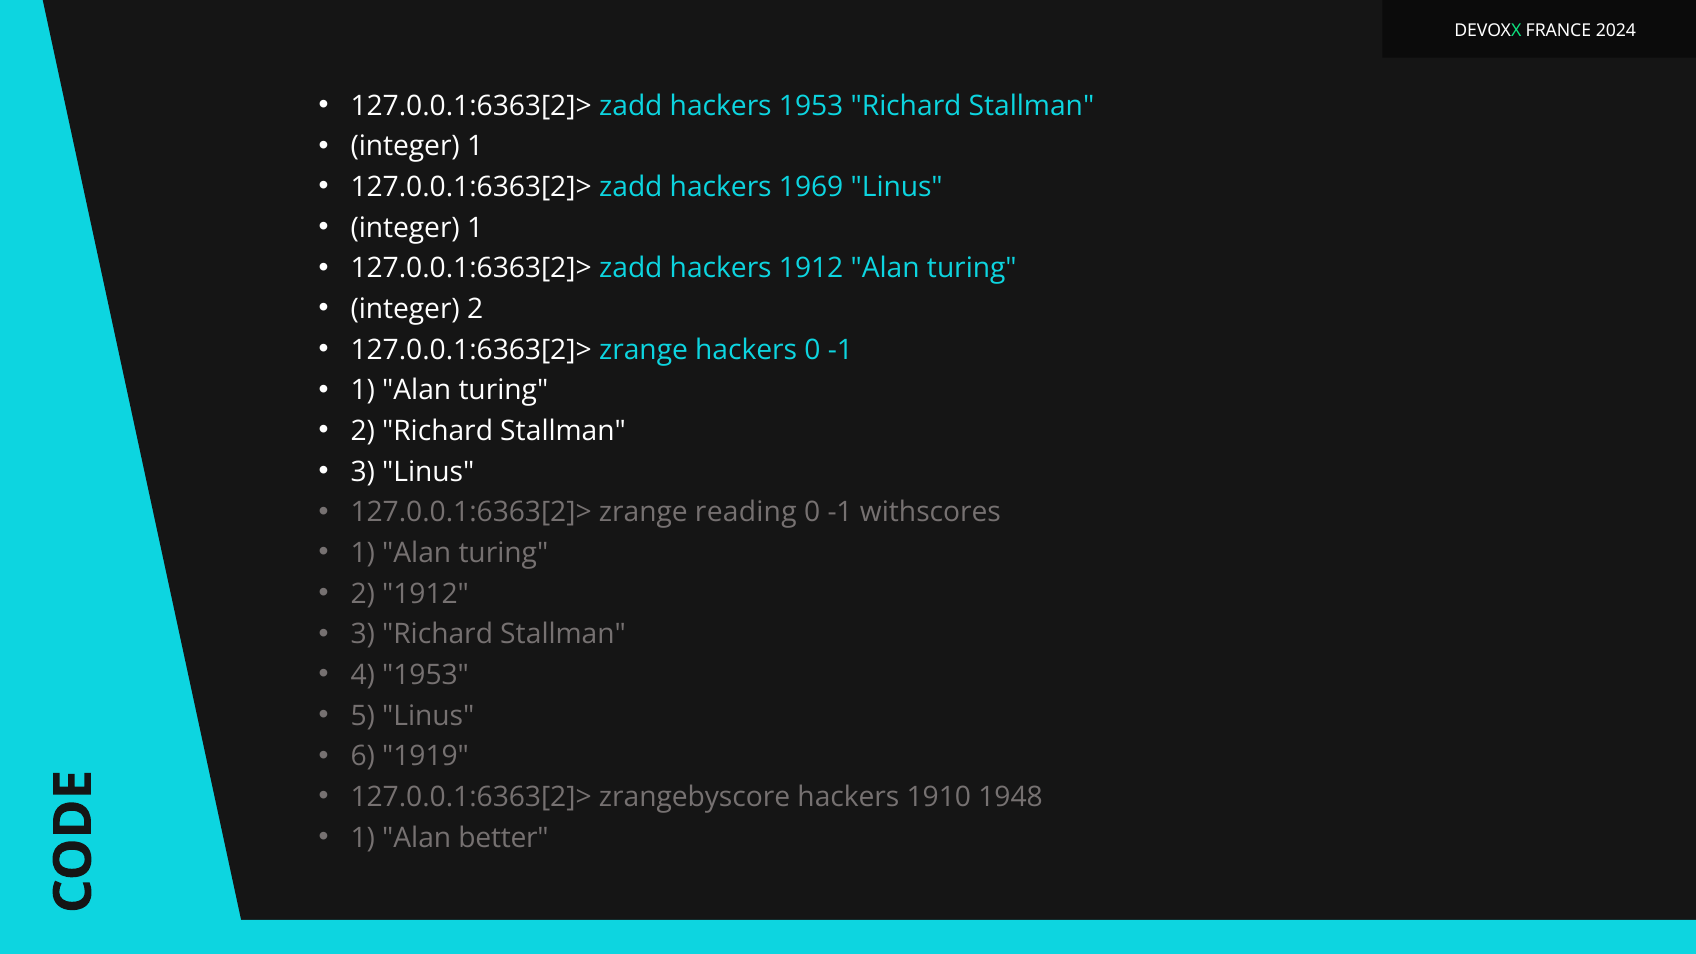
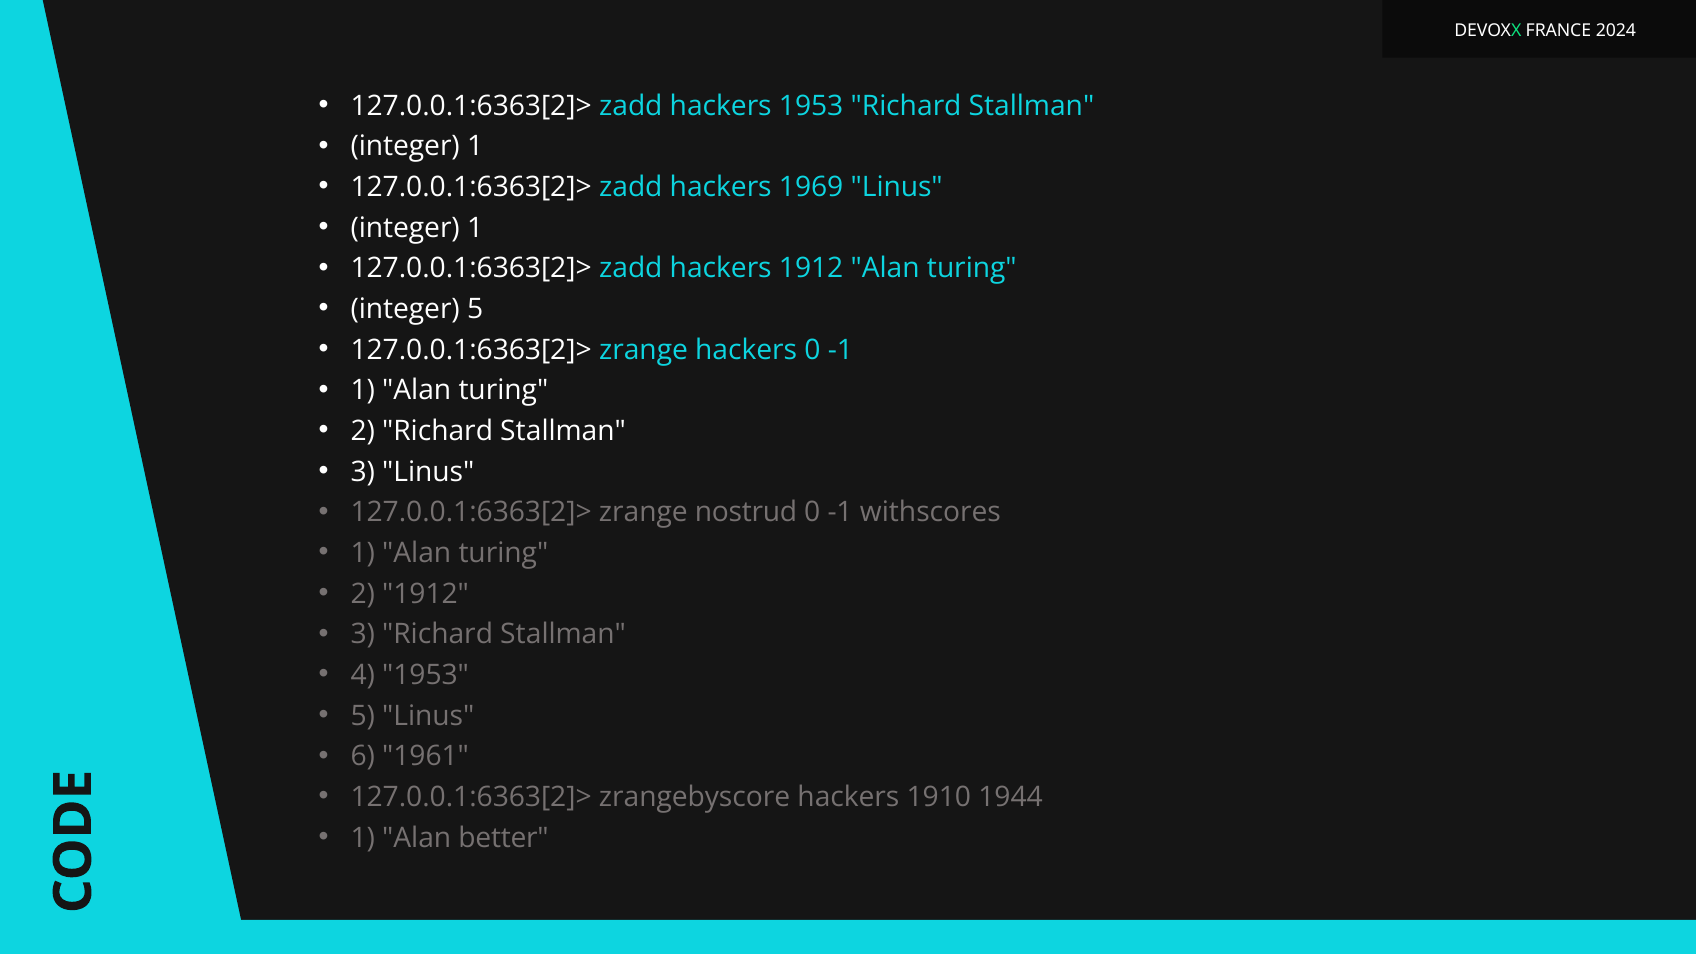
integer 2: 2 -> 5
reading: reading -> nostrud
1919: 1919 -> 1961
1948: 1948 -> 1944
